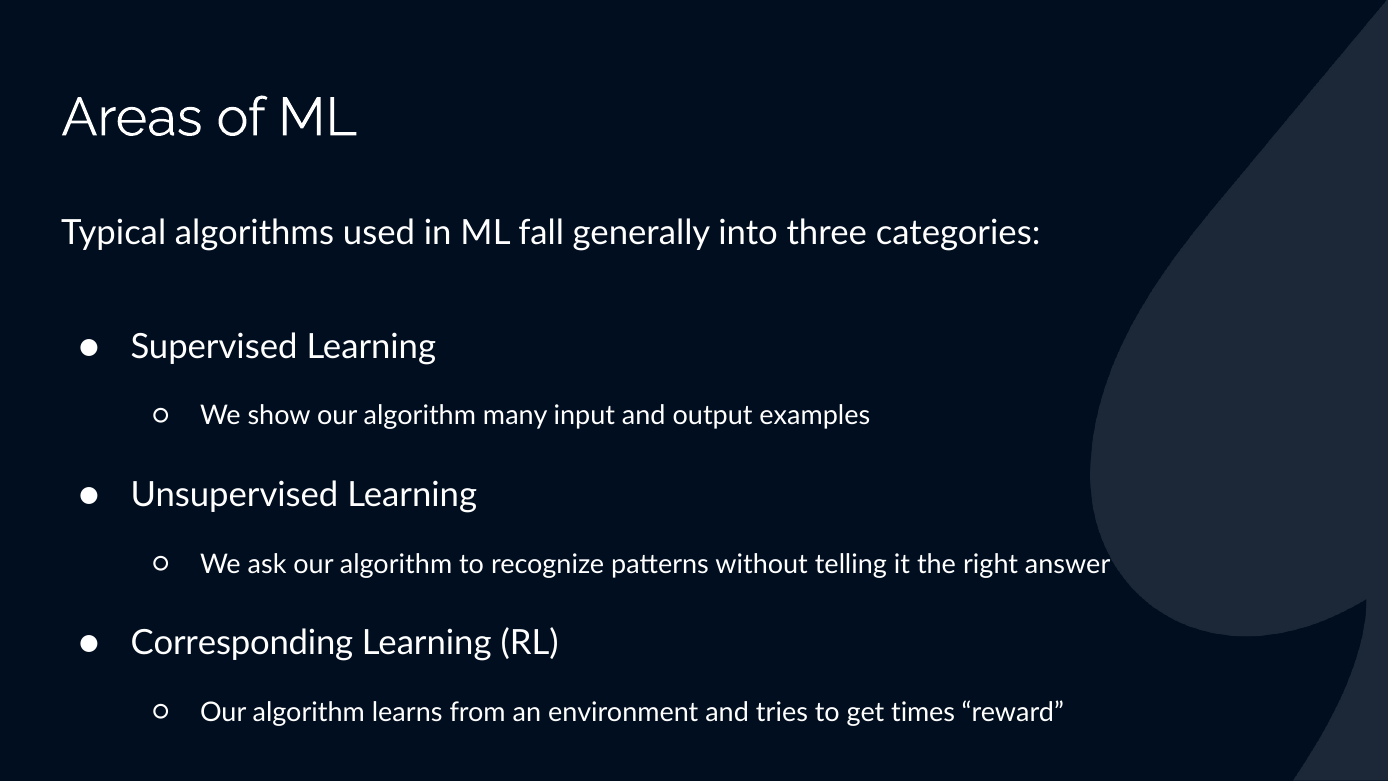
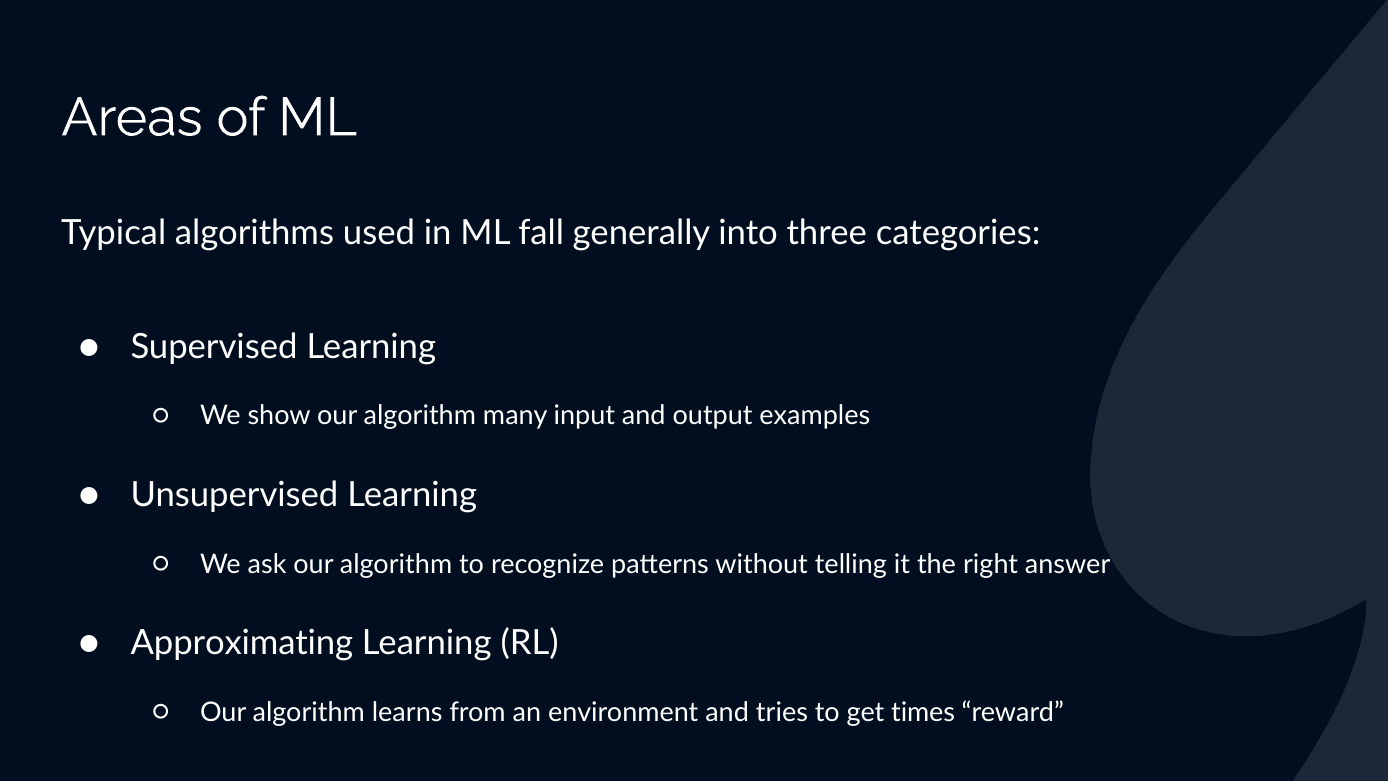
Corresponding: Corresponding -> Approximating
